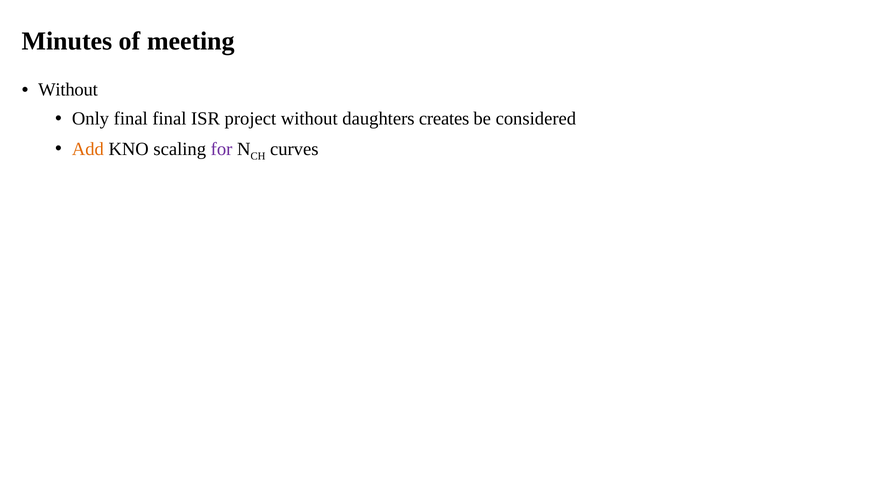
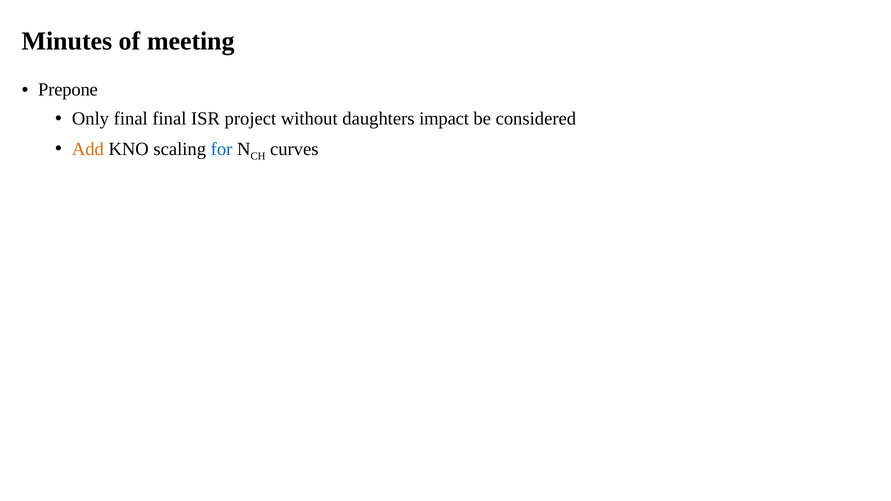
Without at (68, 90): Without -> Prepone
creates: creates -> impact
for colour: purple -> blue
